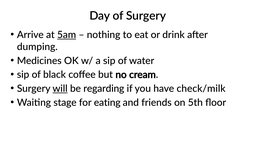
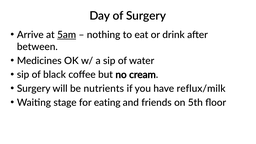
dumping: dumping -> between
will underline: present -> none
regarding: regarding -> nutrients
check/milk: check/milk -> reflux/milk
